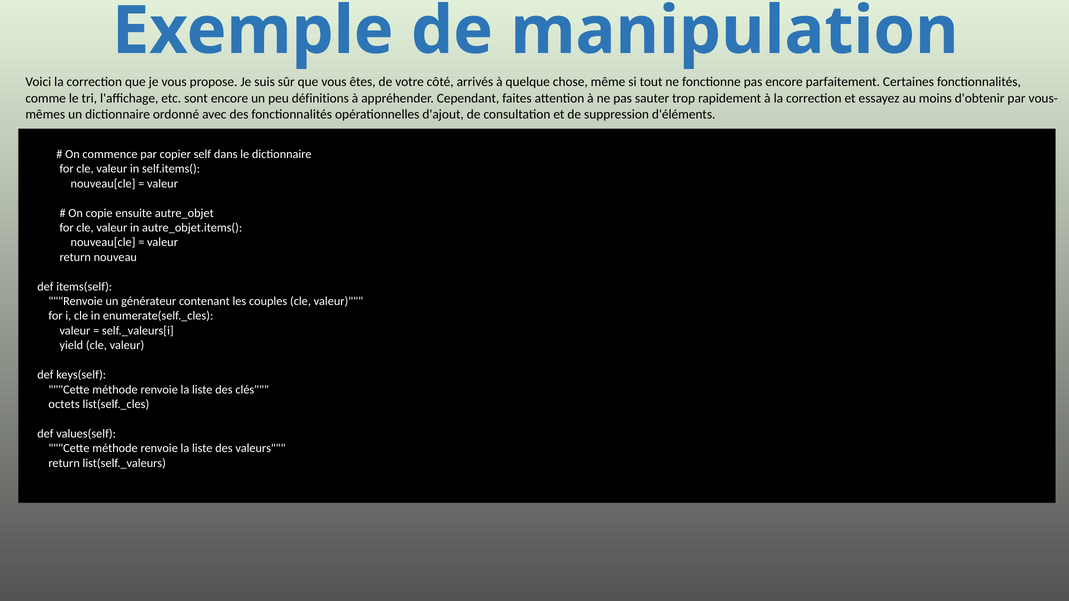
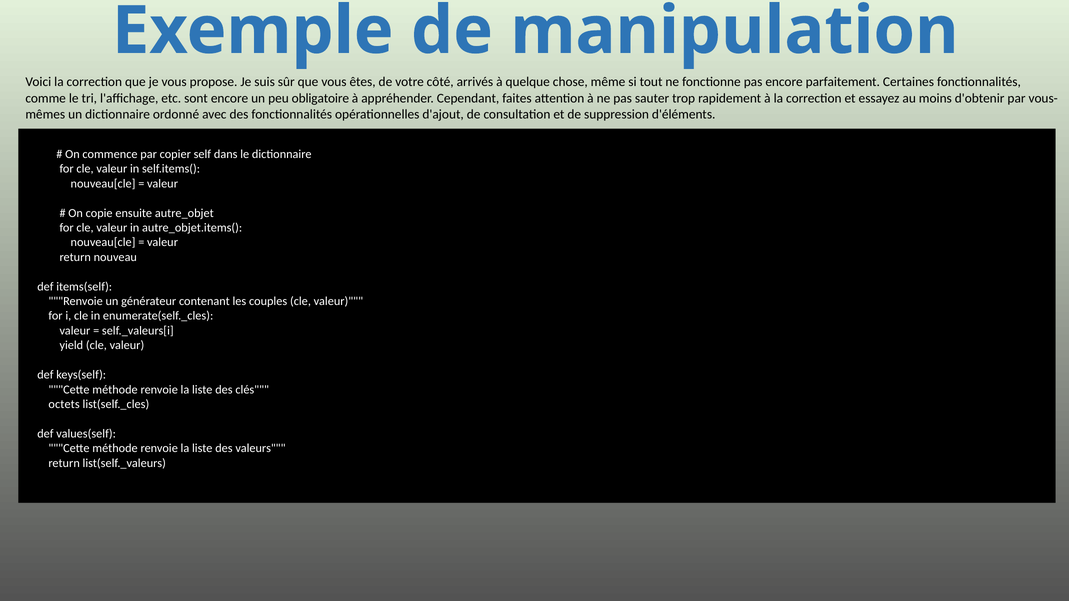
définitions: définitions -> obligatoire
